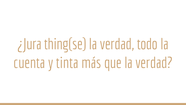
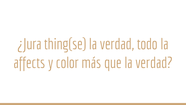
cuenta: cuenta -> affects
tinta: tinta -> color
